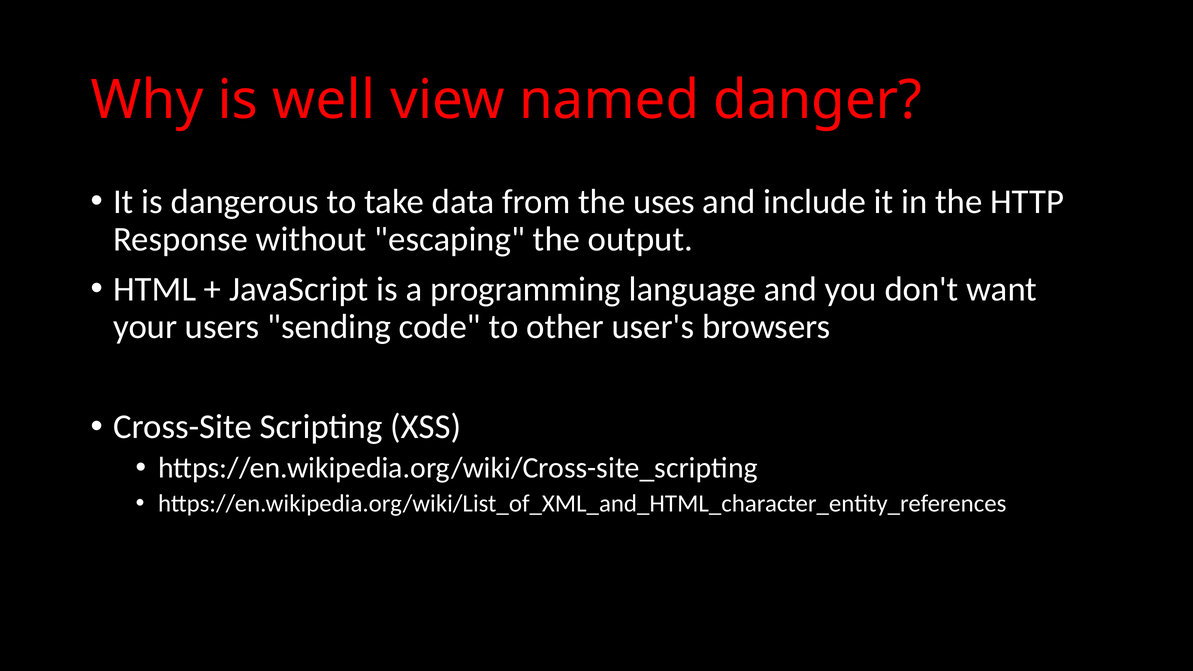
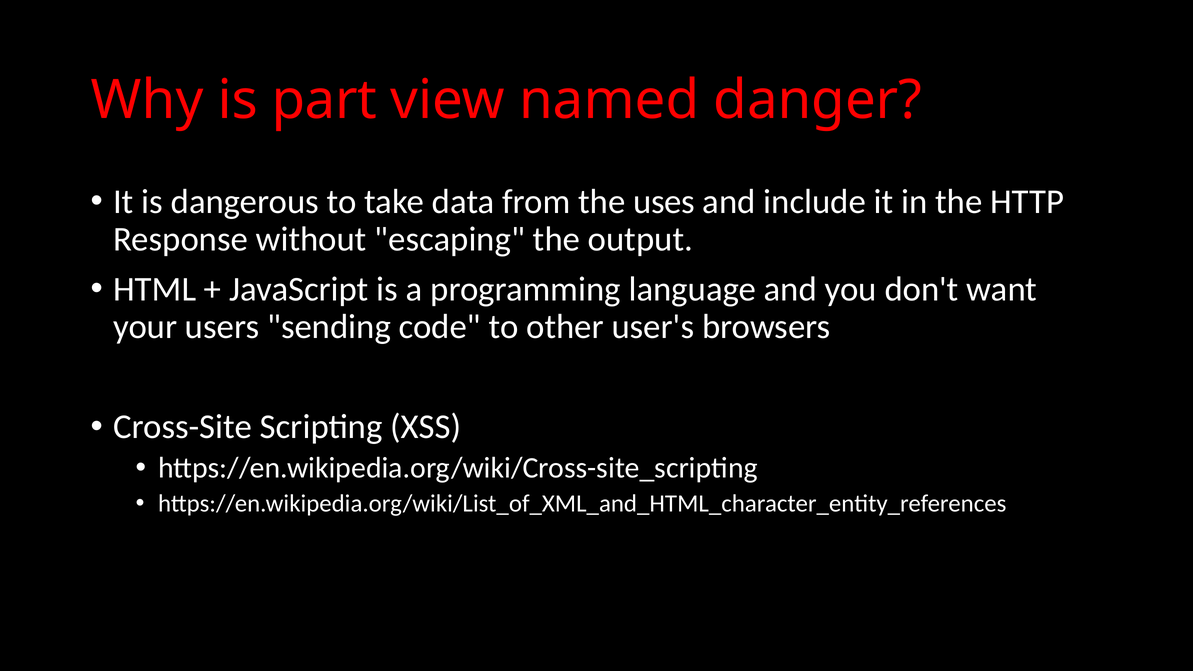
well: well -> part
